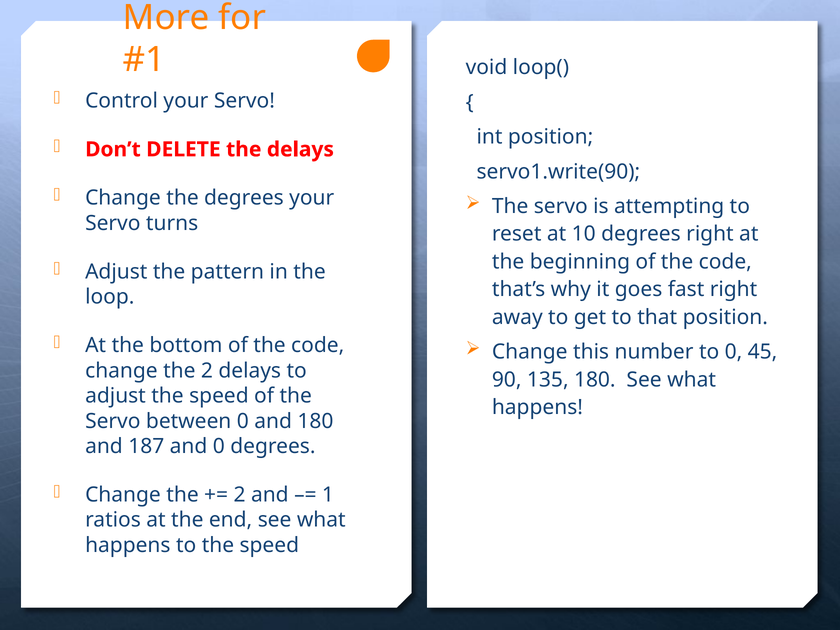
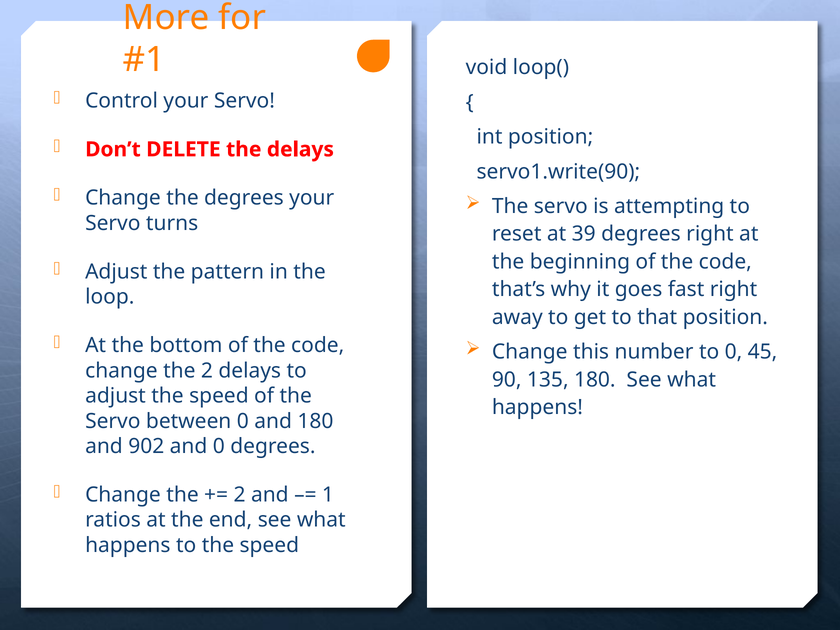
10: 10 -> 39
187: 187 -> 902
